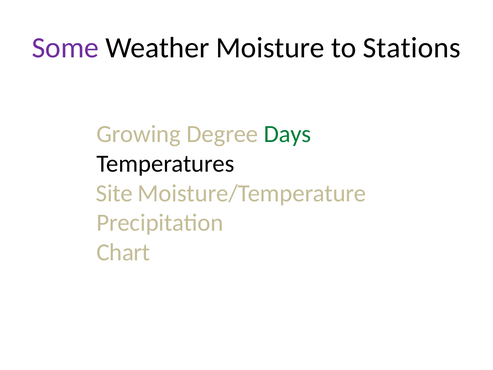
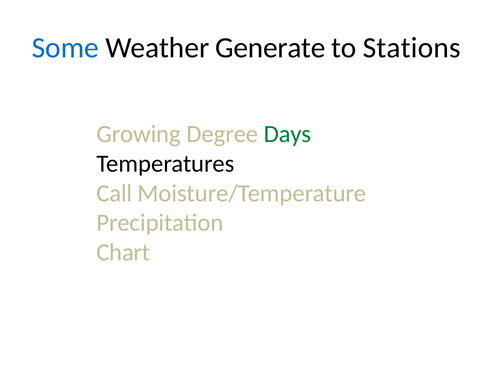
Some colour: purple -> blue
Moisture: Moisture -> Generate
Site: Site -> Call
